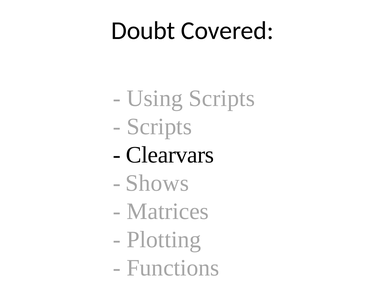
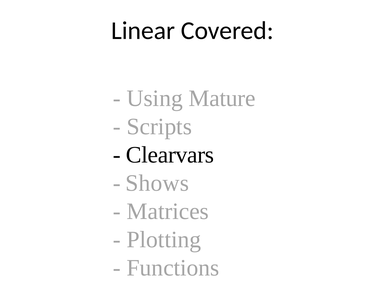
Doubt: Doubt -> Linear
Using Scripts: Scripts -> Mature
